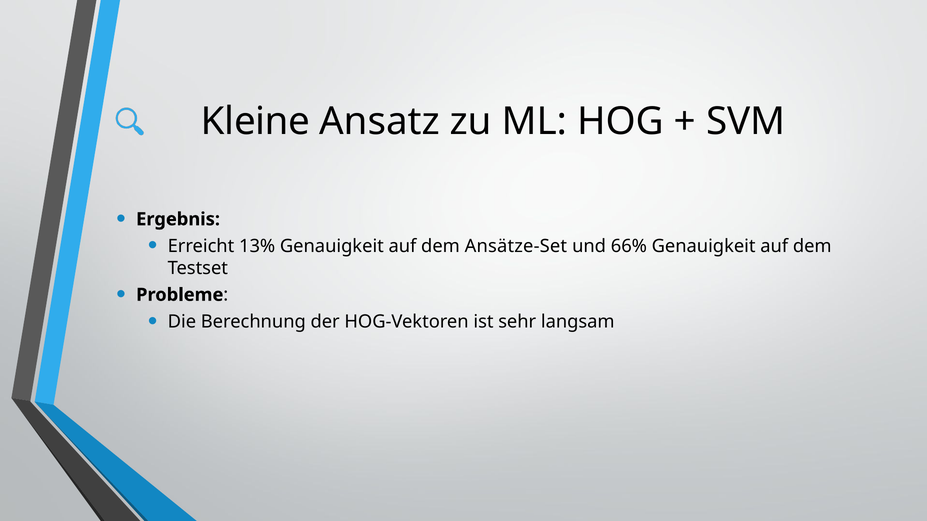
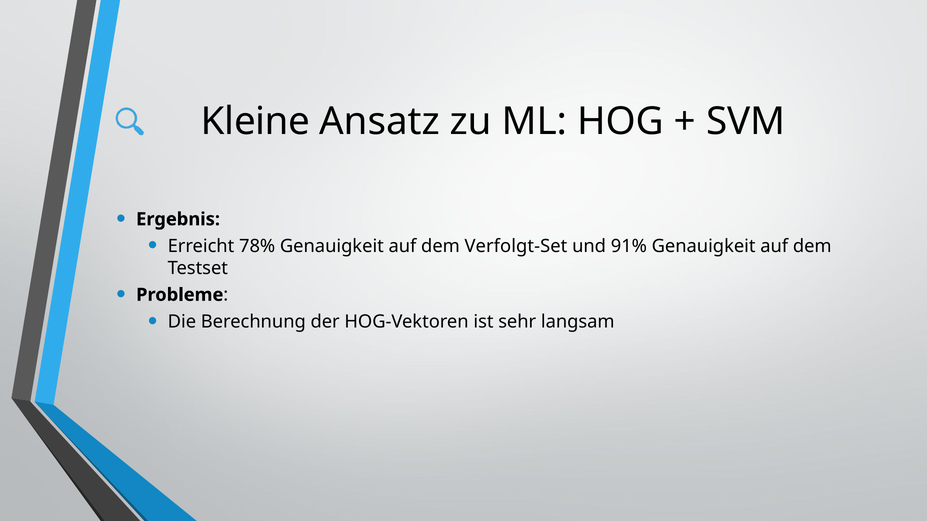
13%: 13% -> 78%
Ansätze-Set: Ansätze-Set -> Verfolgt-Set
66%: 66% -> 91%
